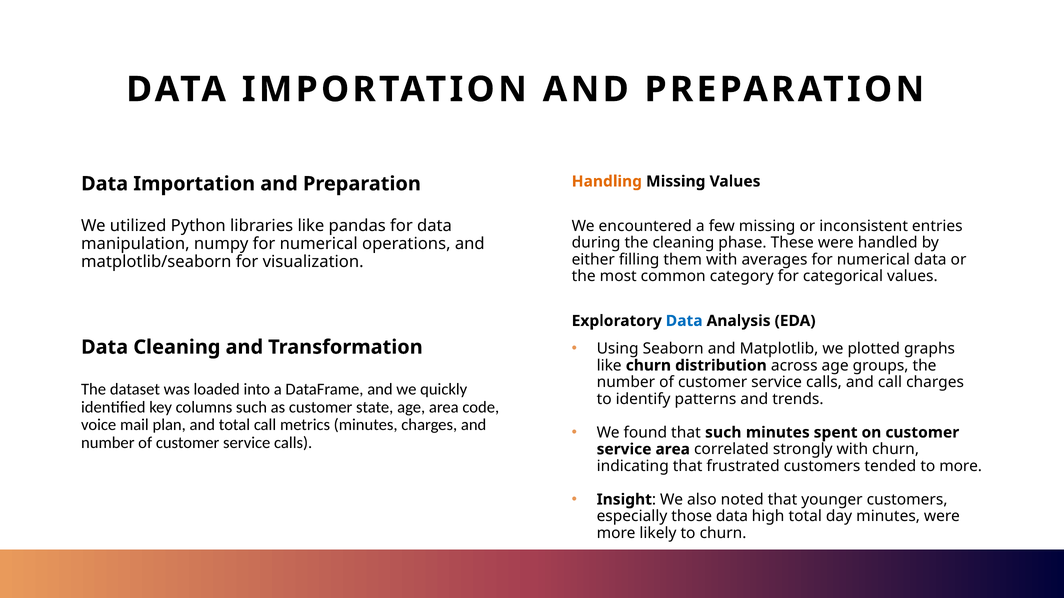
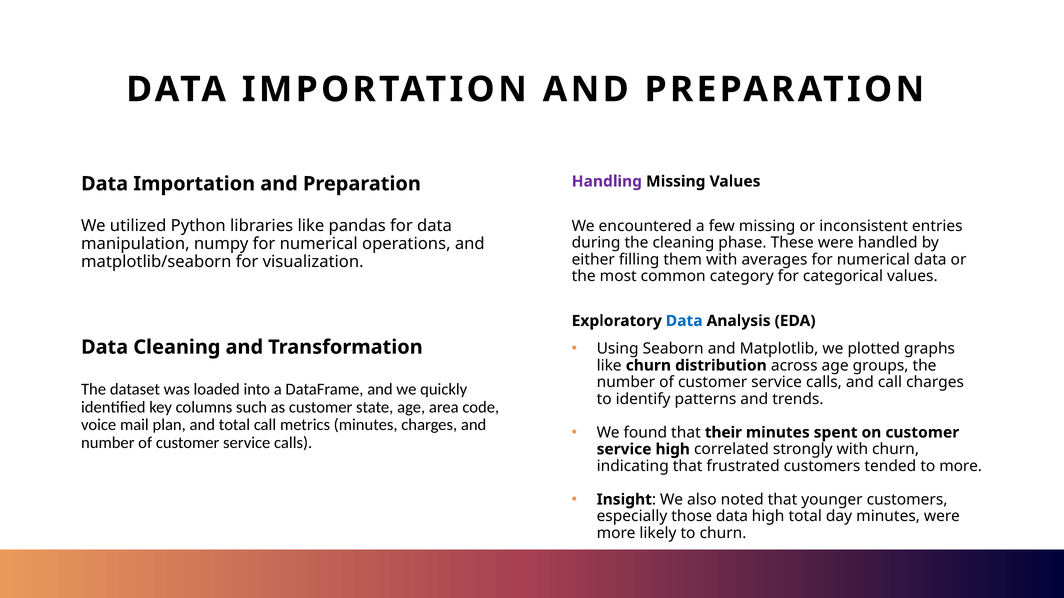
Handling colour: orange -> purple
that such: such -> their
service area: area -> high
